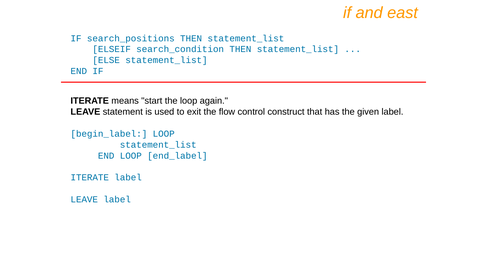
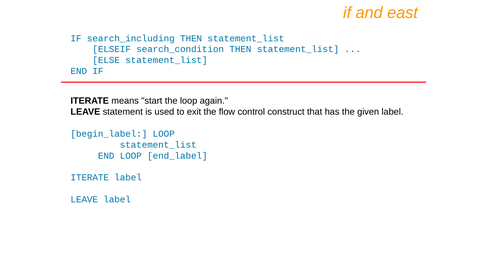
search_positions: search_positions -> search_including
